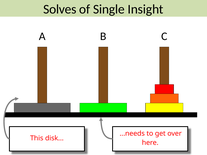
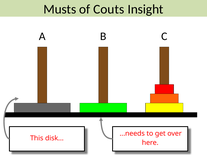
Solves: Solves -> Musts
Single: Single -> Couts
